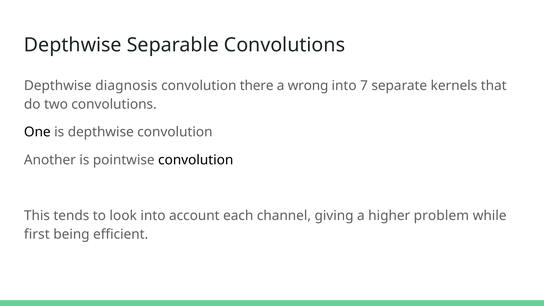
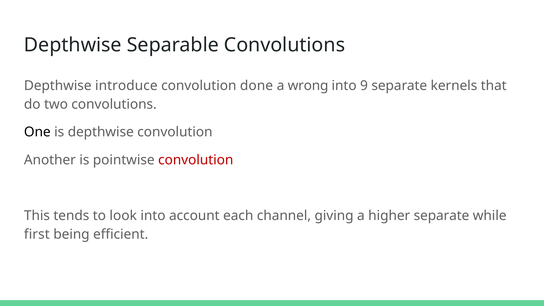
diagnosis: diagnosis -> introduce
there: there -> done
7: 7 -> 9
convolution at (196, 160) colour: black -> red
higher problem: problem -> separate
